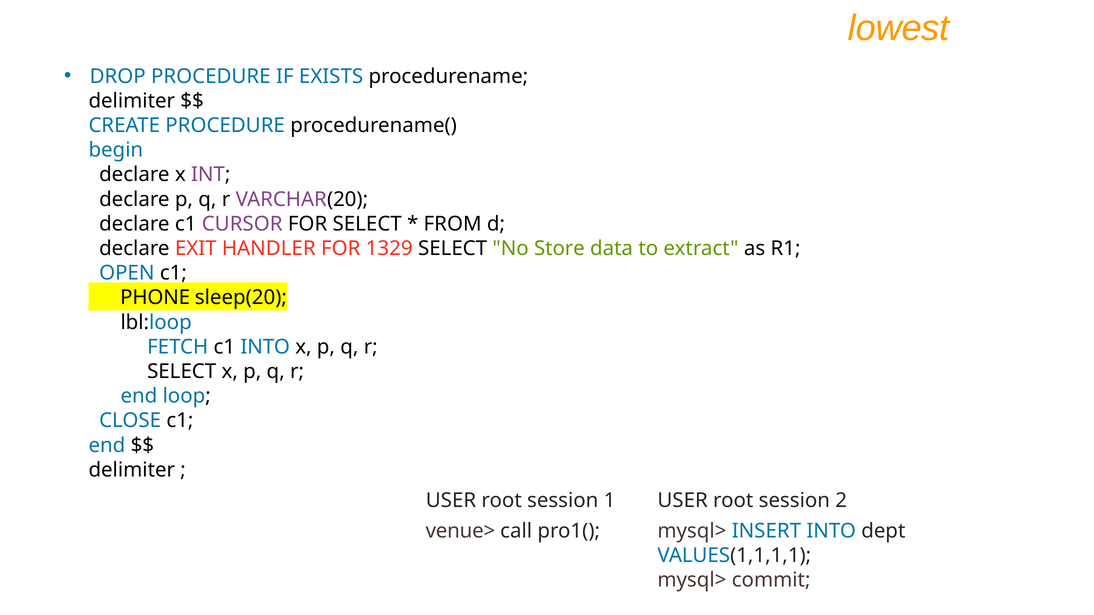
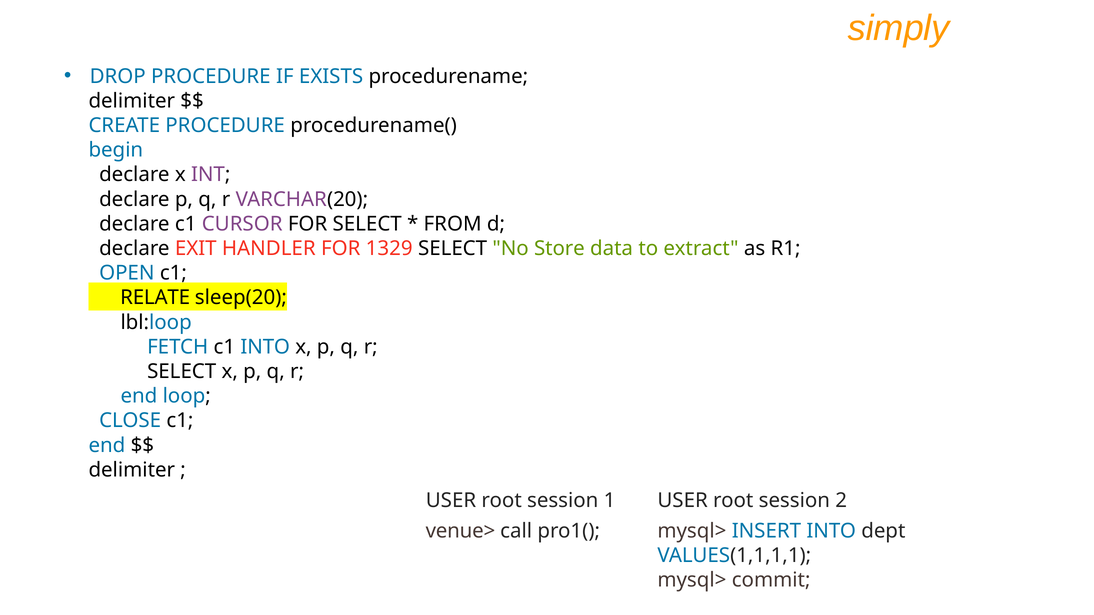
lowest: lowest -> simply
PHONE: PHONE -> RELATE
